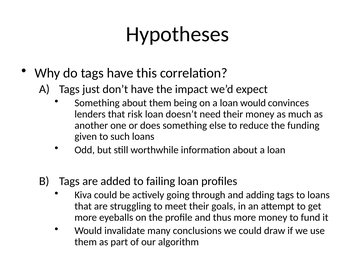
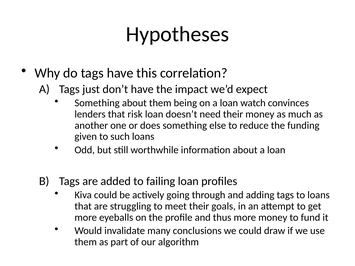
loan would: would -> watch
